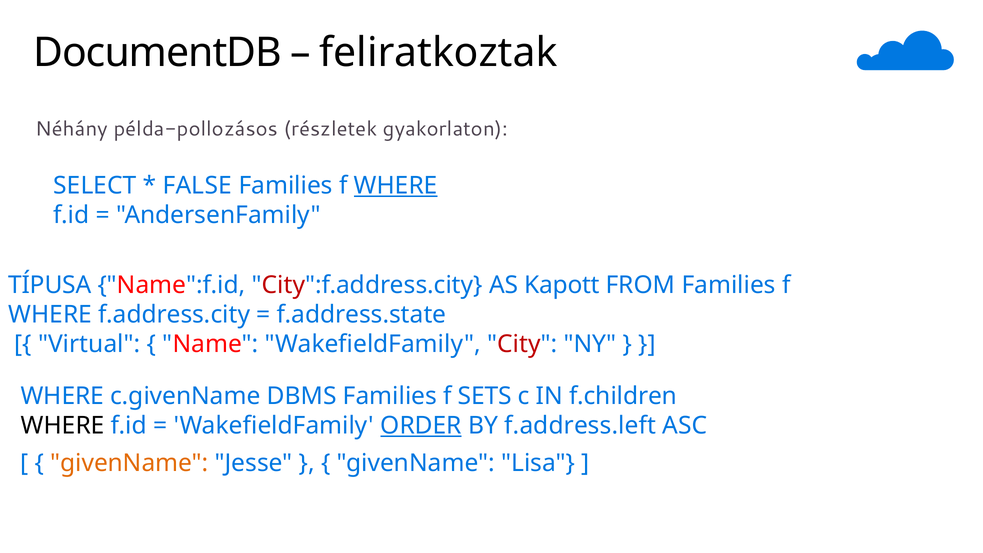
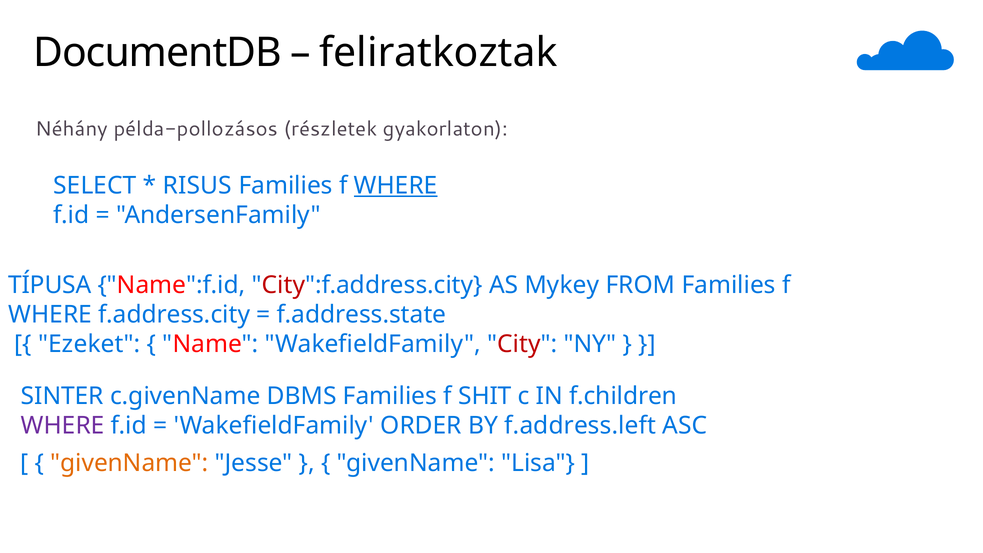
FALSE: FALSE -> RISUS
Kapott: Kapott -> Mykey
Virtual: Virtual -> Ezeket
WHERE at (62, 396): WHERE -> SINTER
SETS: SETS -> SHIT
WHERE at (63, 426) colour: black -> purple
ORDER underline: present -> none
